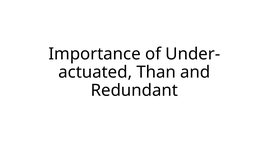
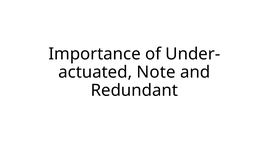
Than: Than -> Note
